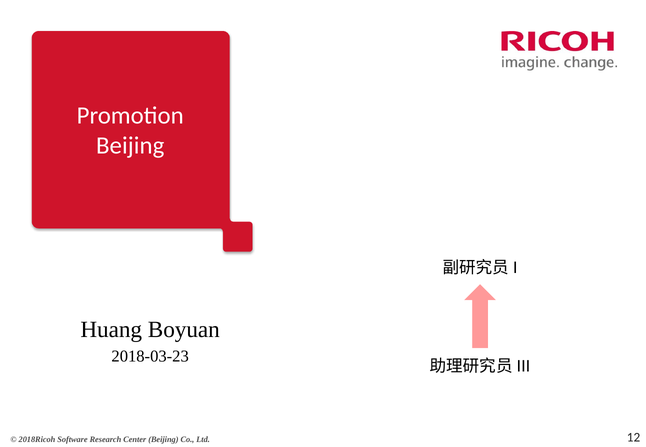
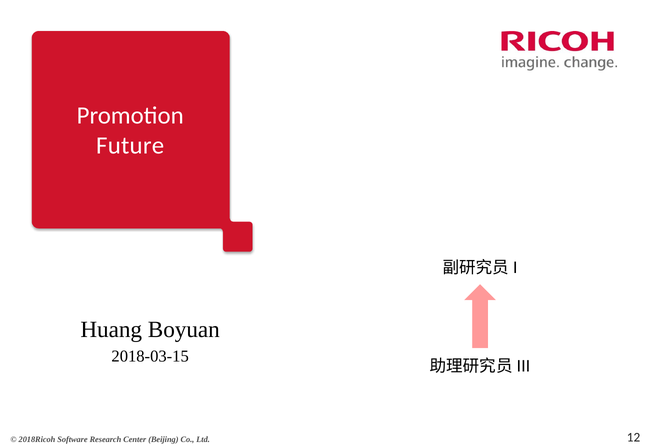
Beijing at (130, 146): Beijing -> Future
2018-03-23: 2018-03-23 -> 2018-03-15
